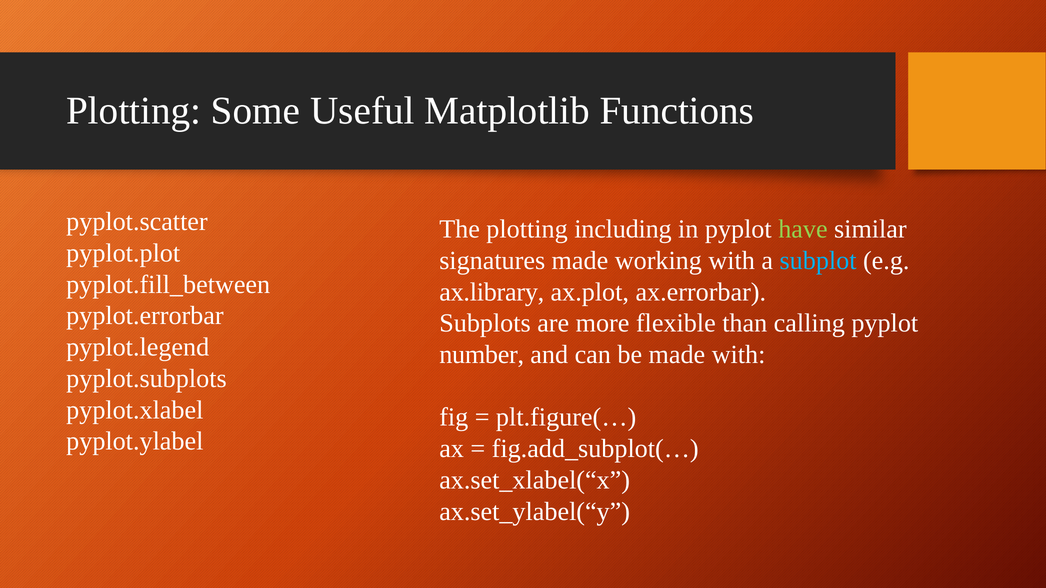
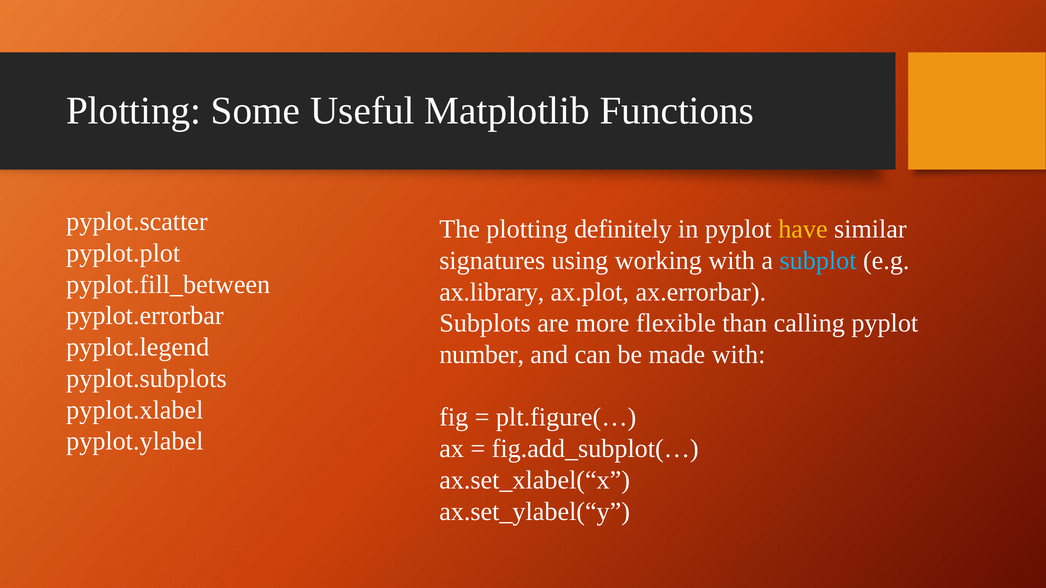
including: including -> definitely
have colour: light green -> yellow
signatures made: made -> using
